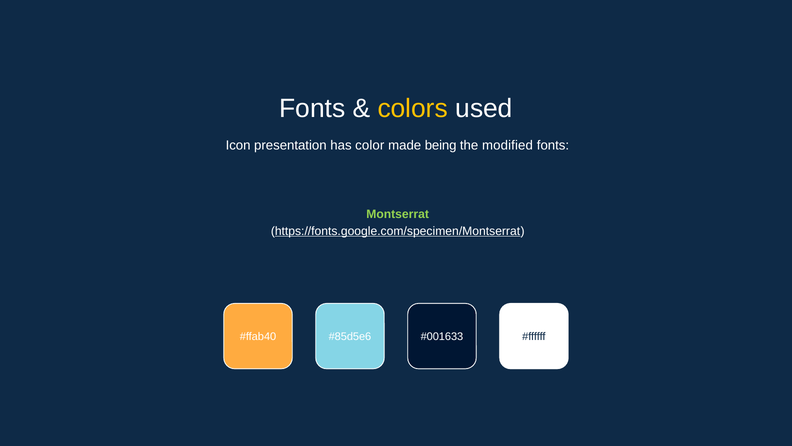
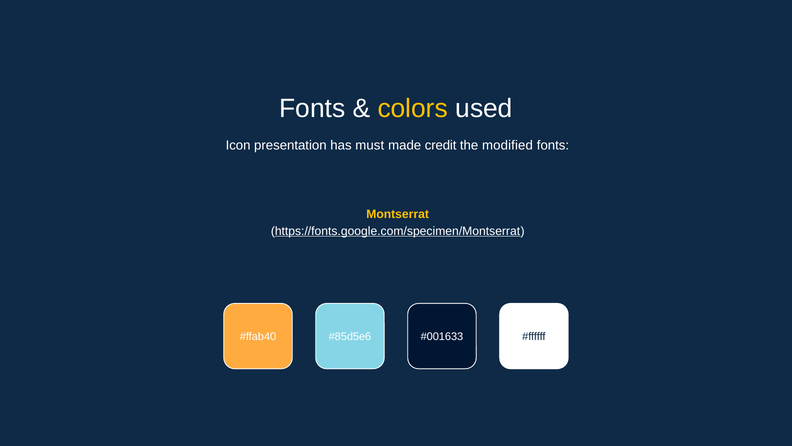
color: color -> must
being: being -> credit
Montserrat colour: light green -> yellow
